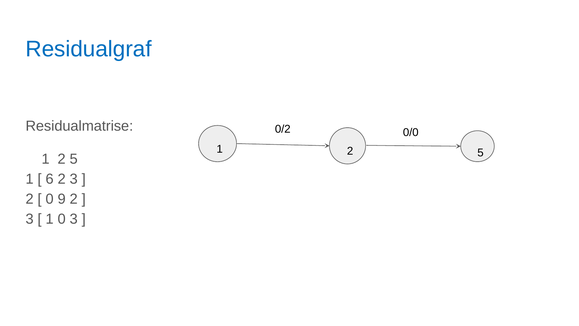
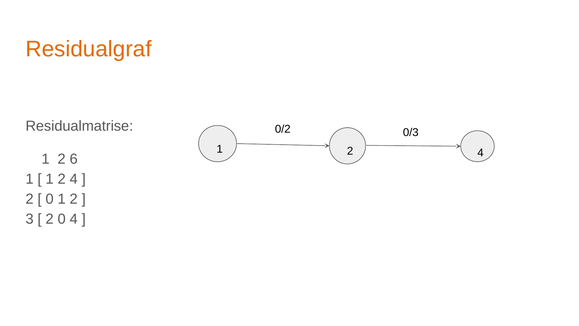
Residualgraf colour: blue -> orange
0/0: 0/0 -> 0/3
5 at (480, 153): 5 -> 4
5 at (74, 159): 5 -> 6
6 at (50, 179): 6 -> 1
3 at (74, 179): 3 -> 4
0 9: 9 -> 1
1 at (50, 219): 1 -> 2
0 3: 3 -> 4
